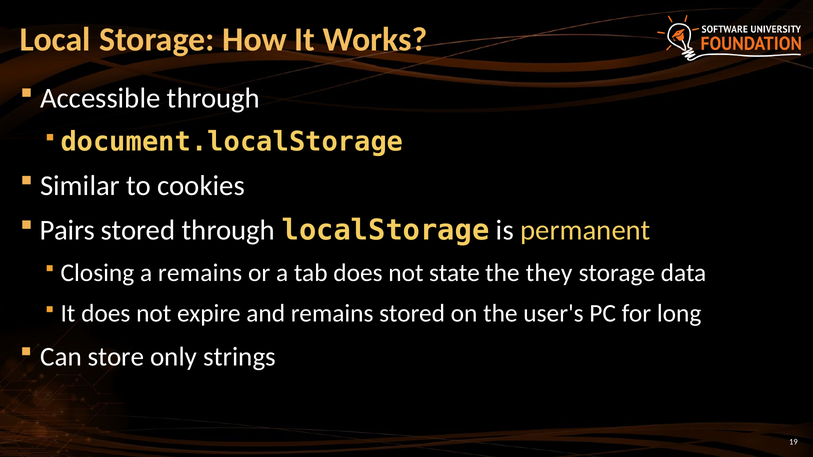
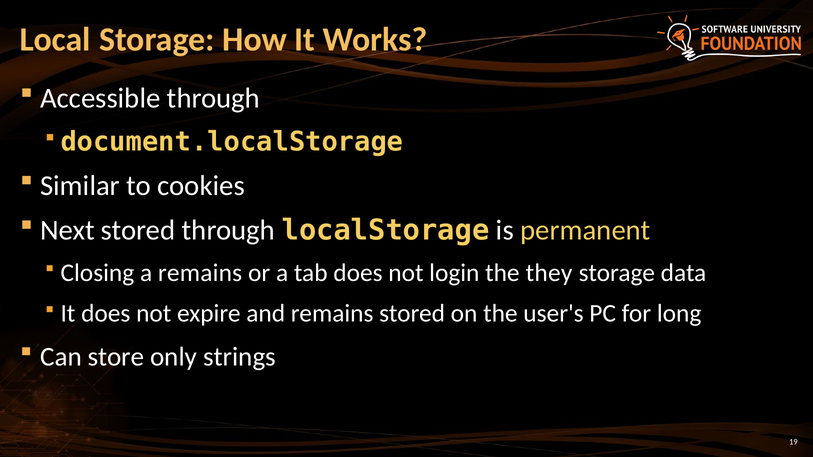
Pairs: Pairs -> Next
state: state -> login
